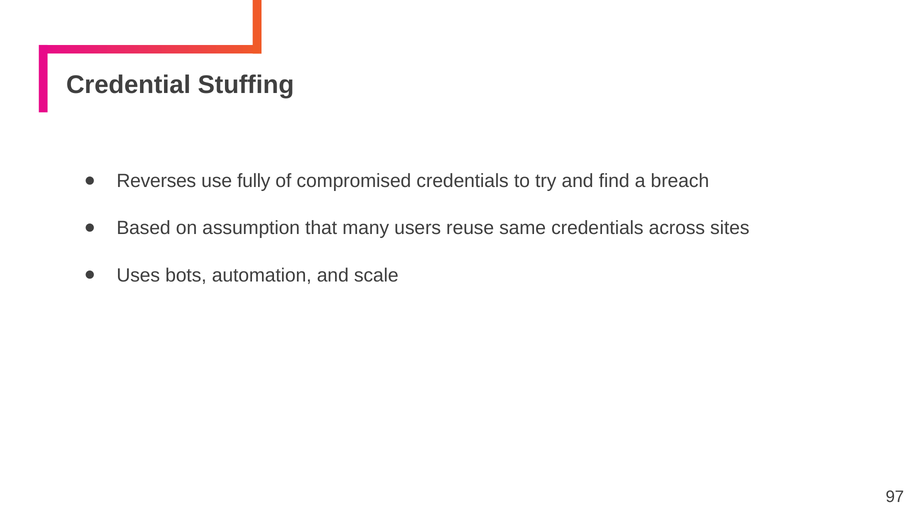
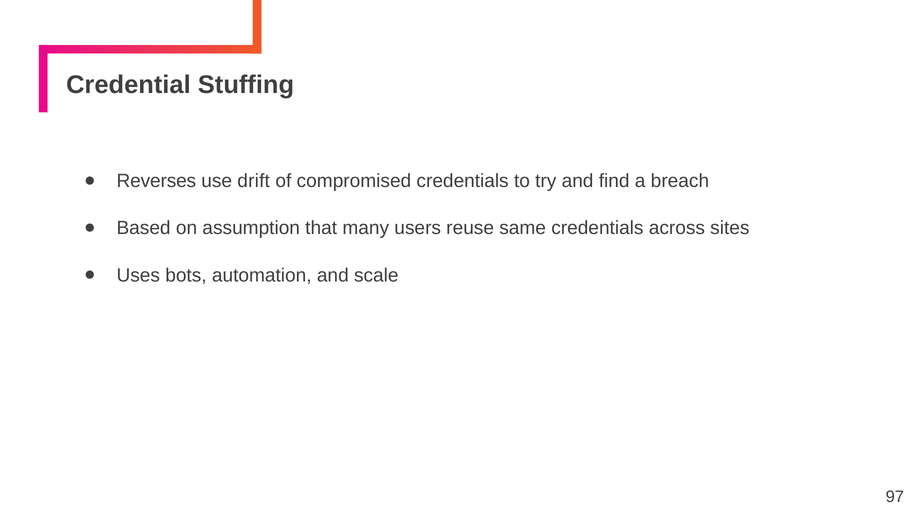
fully: fully -> drift
